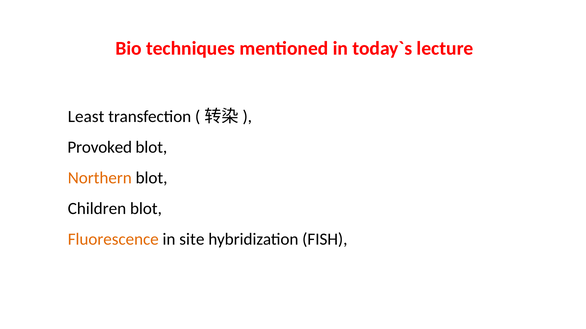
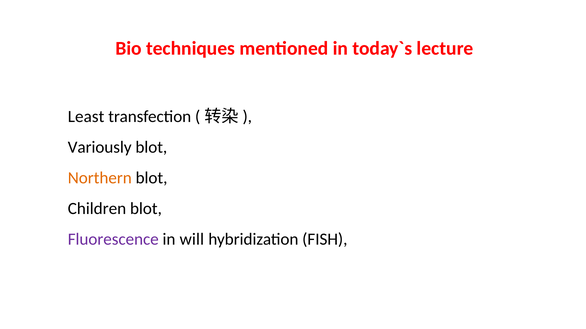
Provoked: Provoked -> Variously
Fluorescence colour: orange -> purple
site: site -> will
